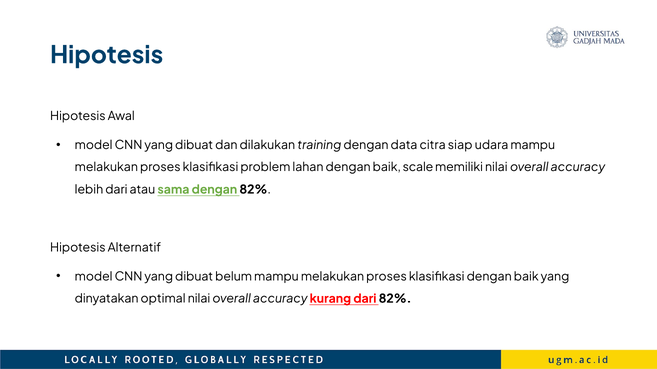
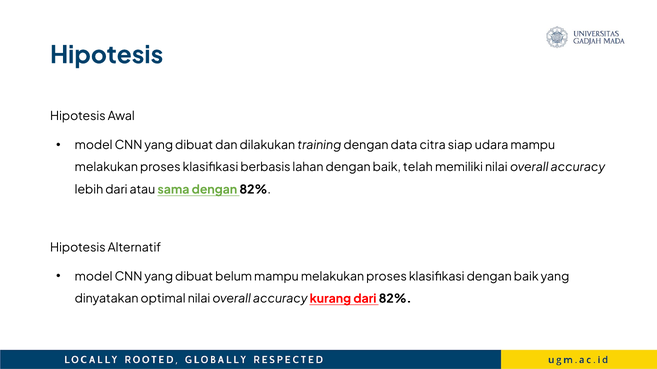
problem: problem -> berbasis
scale: scale -> telah
